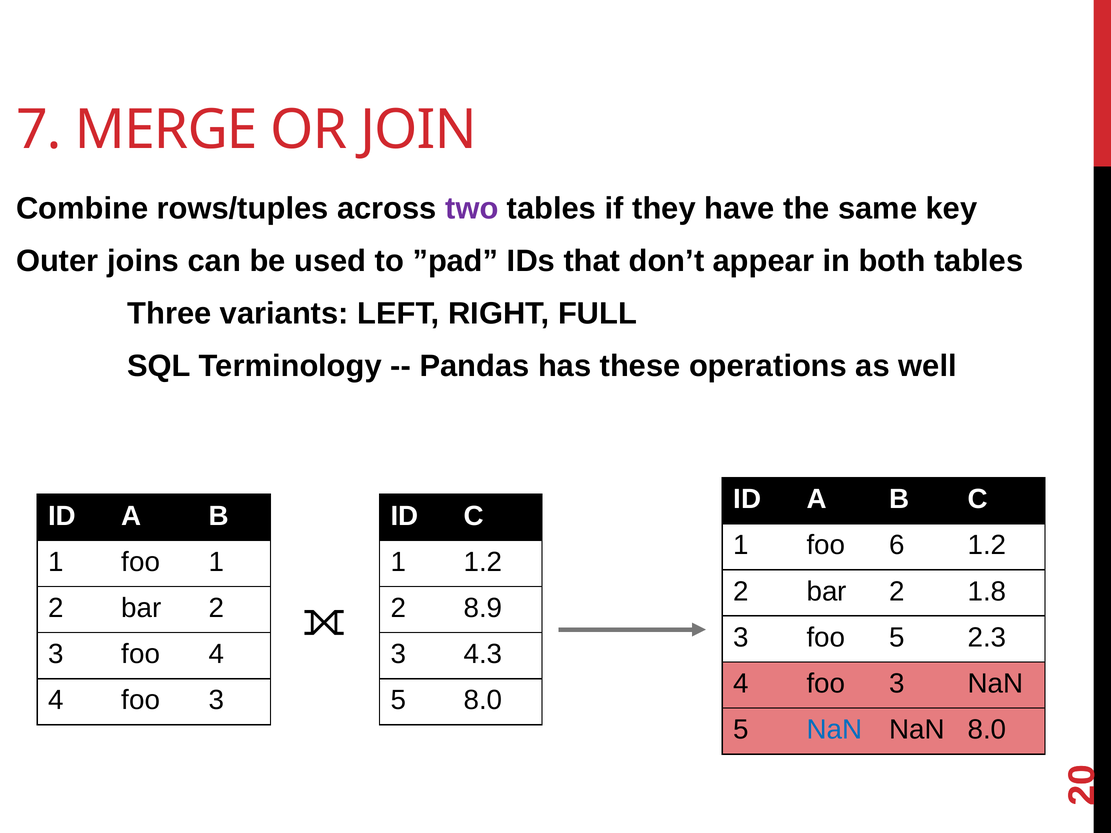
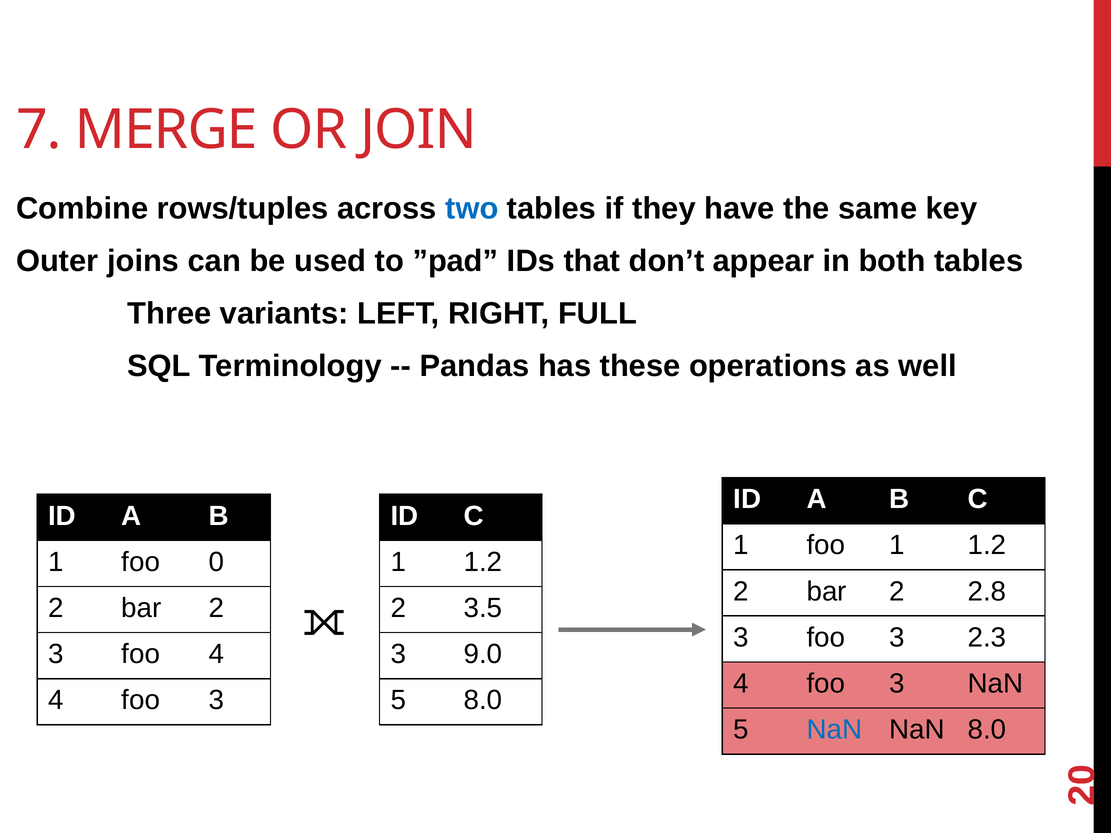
two colour: purple -> blue
foo 6: 6 -> 1
foo 1: 1 -> 0
1.8: 1.8 -> 2.8
8.9: 8.9 -> 3.5
3 foo 5: 5 -> 3
4.3: 4.3 -> 9.0
